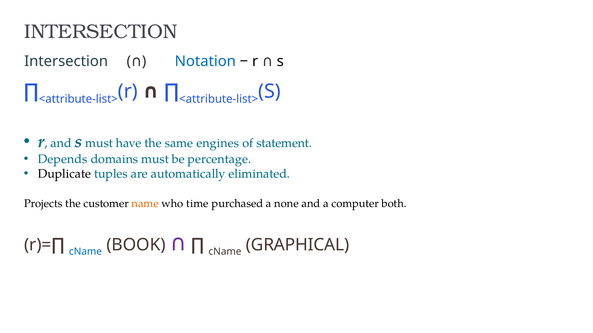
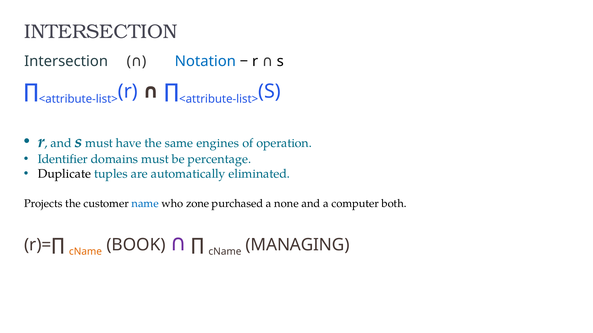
statement: statement -> operation
Depends: Depends -> Identifier
name colour: orange -> blue
time: time -> zone
cName at (85, 252) colour: blue -> orange
GRAPHICAL: GRAPHICAL -> MANAGING
